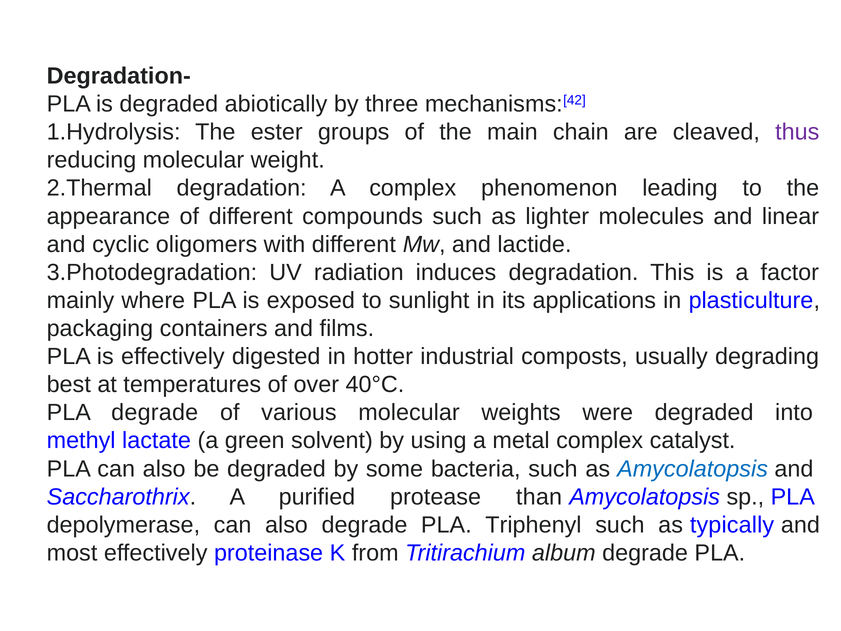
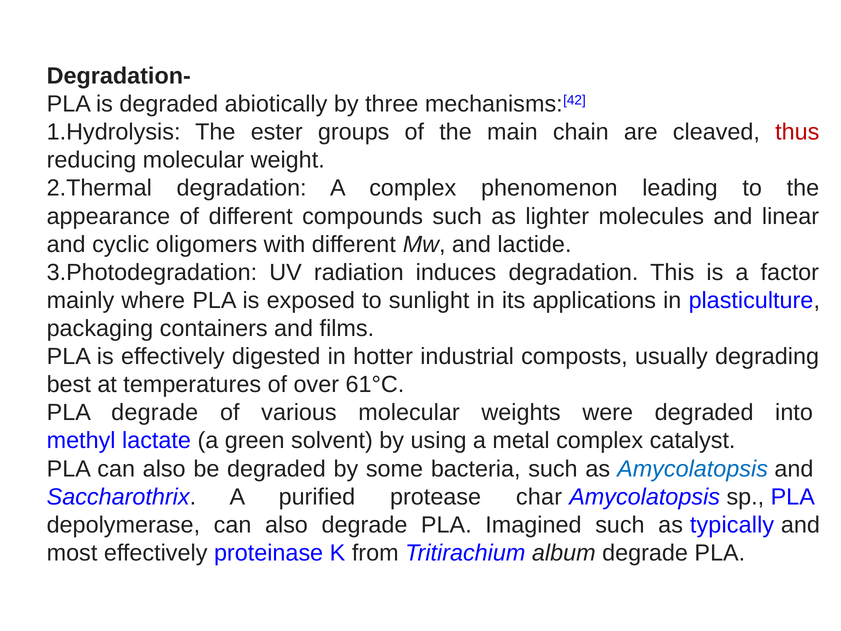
thus colour: purple -> red
40°C: 40°C -> 61°C
than: than -> char
Triphenyl: Triphenyl -> Imagined
